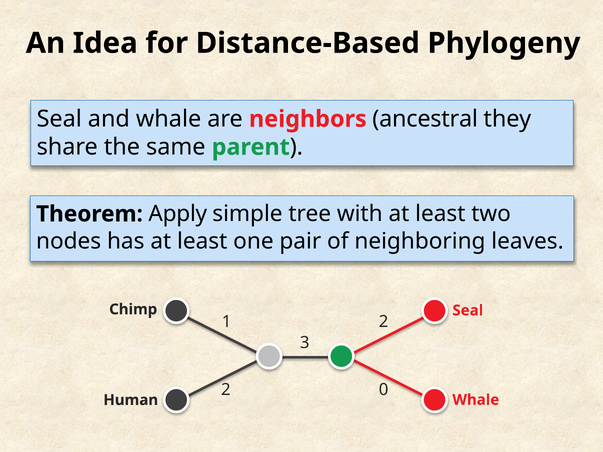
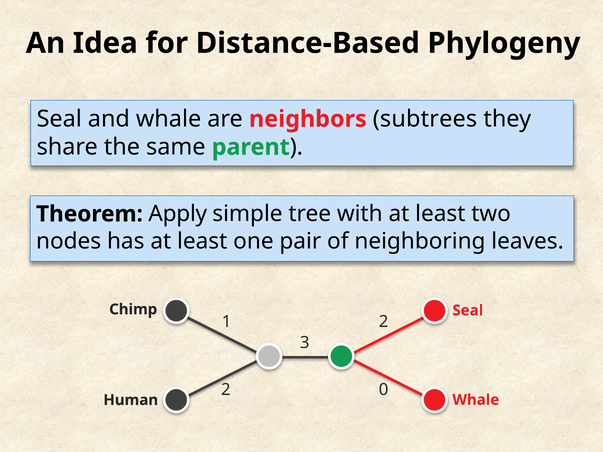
ancestral: ancestral -> subtrees
